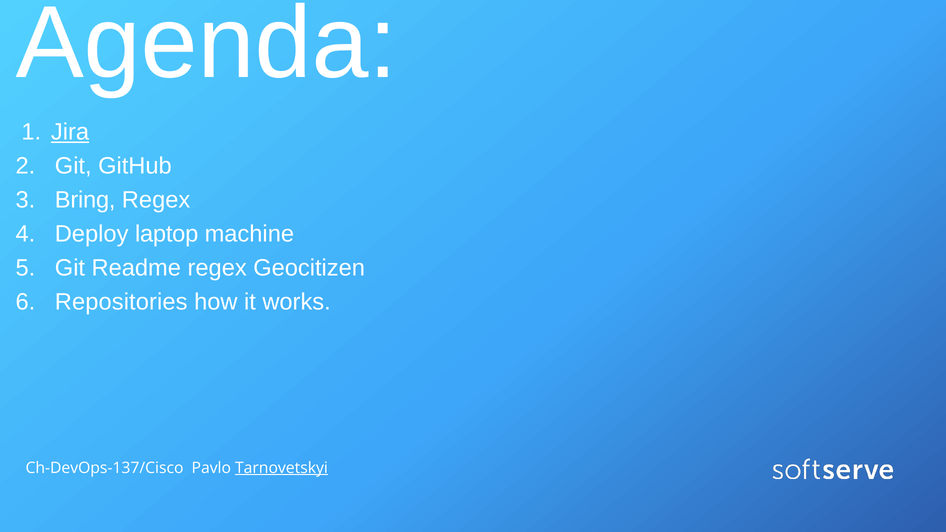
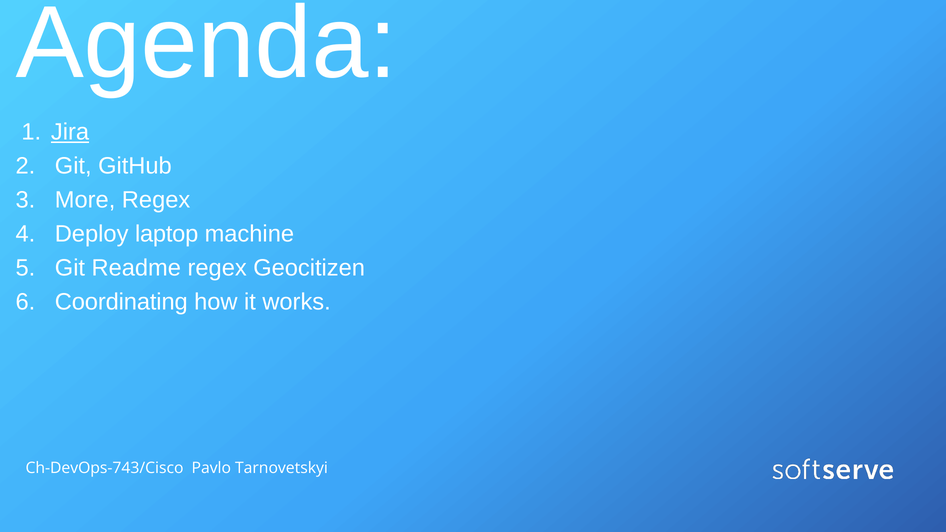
Bring: Bring -> More
Repositories: Repositories -> Coordinating
Ch-DevOps-137/Cisco: Ch-DevOps-137/Cisco -> Ch-DevOps-743/Cisco
Tarnovetskyi underline: present -> none
